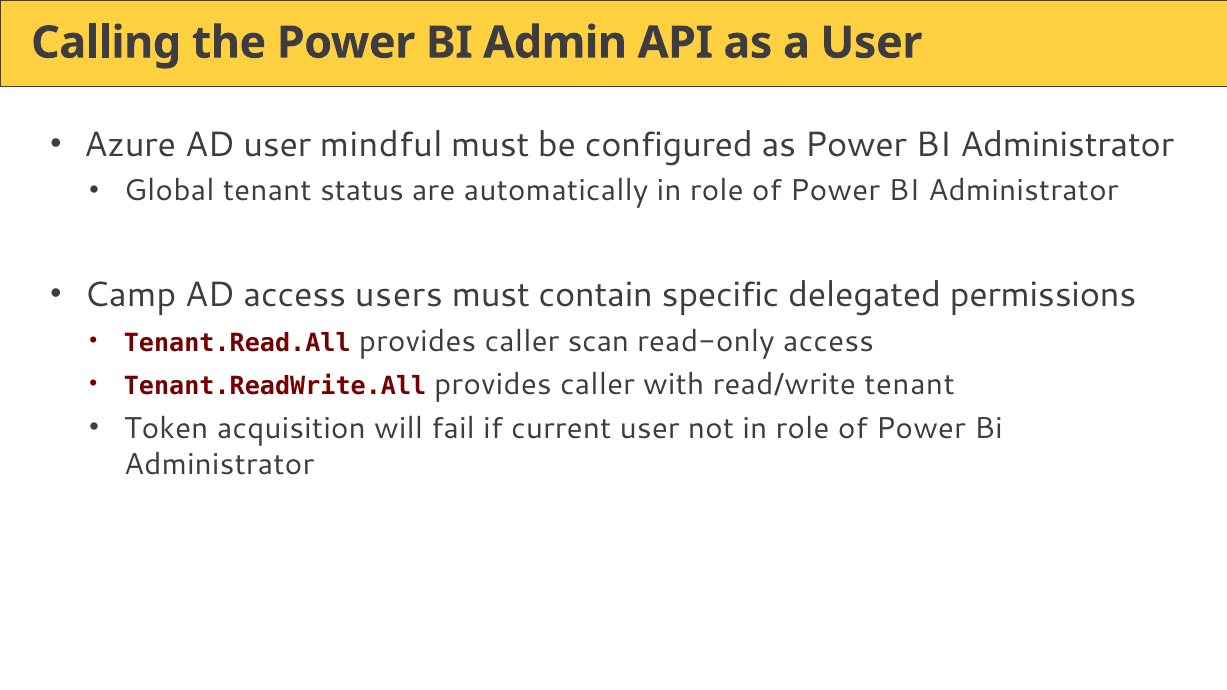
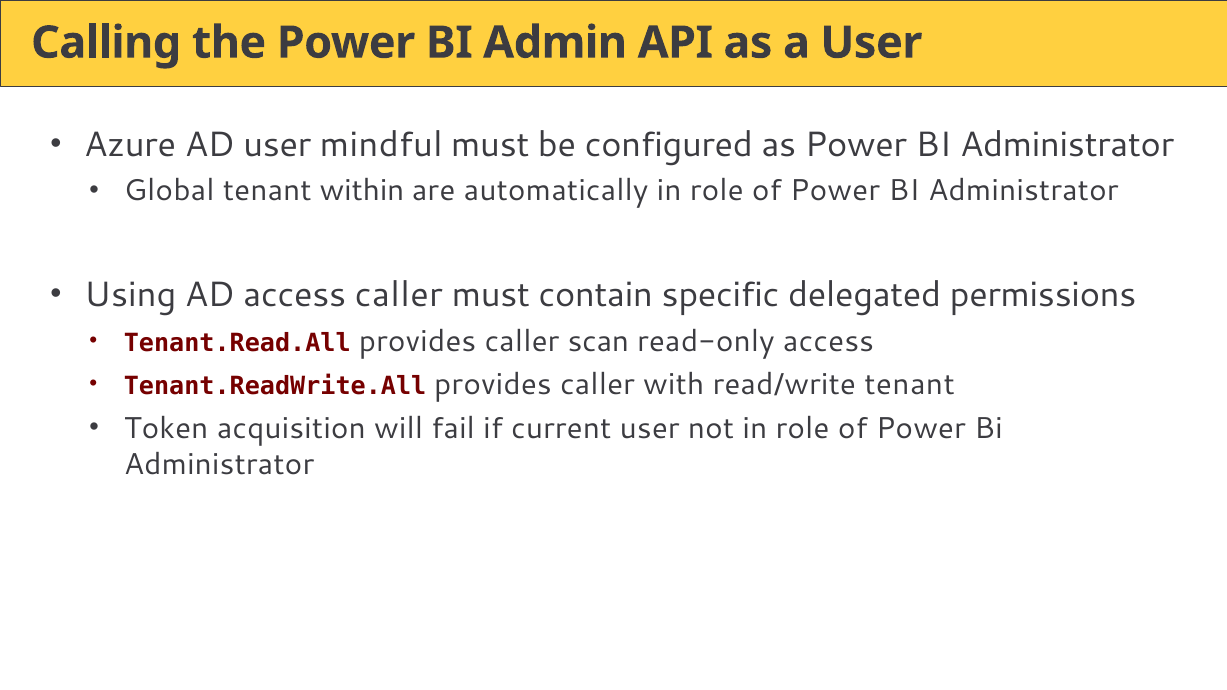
status: status -> within
Camp: Camp -> Using
access users: users -> caller
